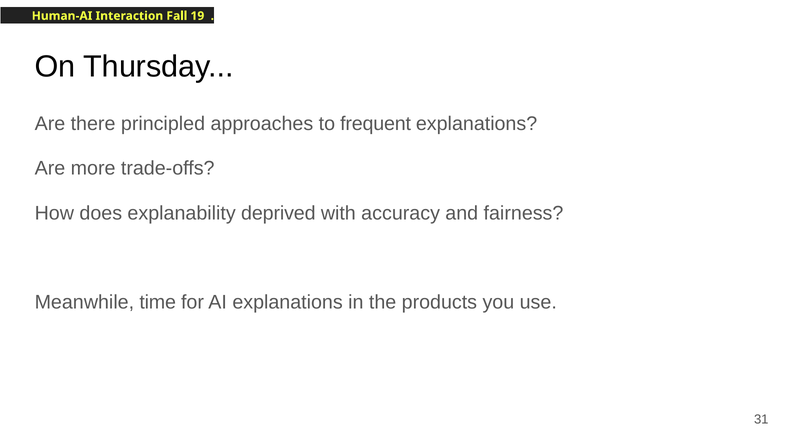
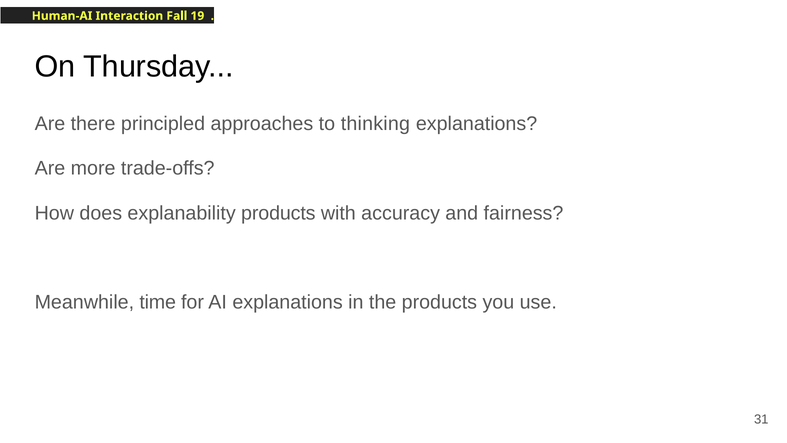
frequent: frequent -> thinking
explanability deprived: deprived -> products
